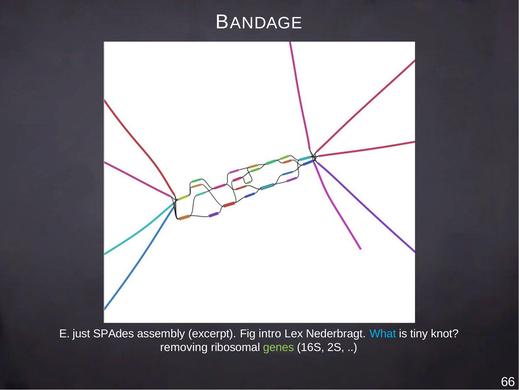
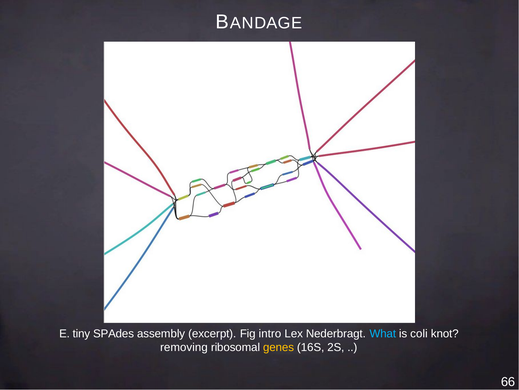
just: just -> tiny
tiny: tiny -> coli
genes colour: light green -> yellow
